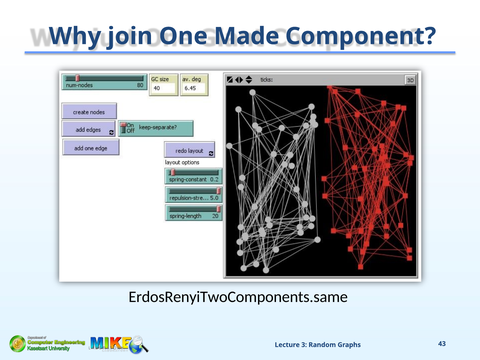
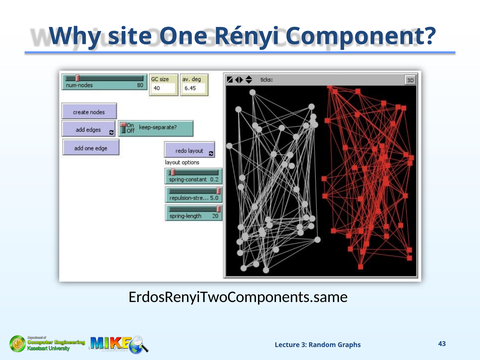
join: join -> site
Made: Made -> Rényi
